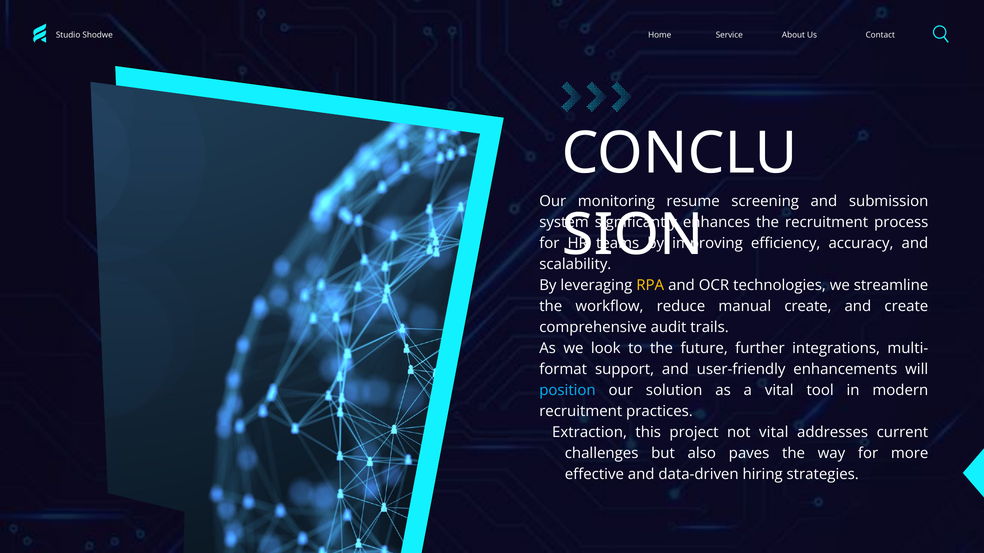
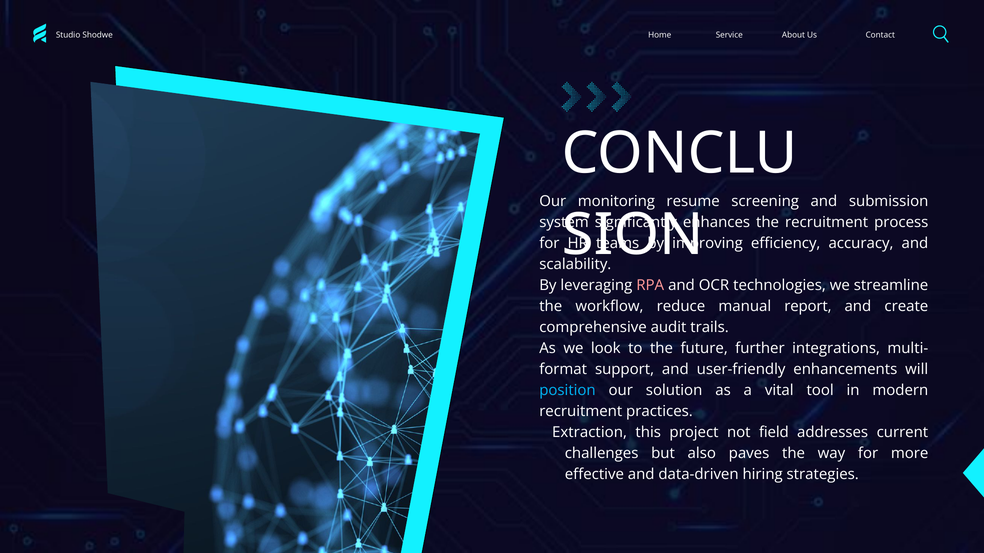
RPA colour: yellow -> pink
manual create: create -> report
not vital: vital -> field
